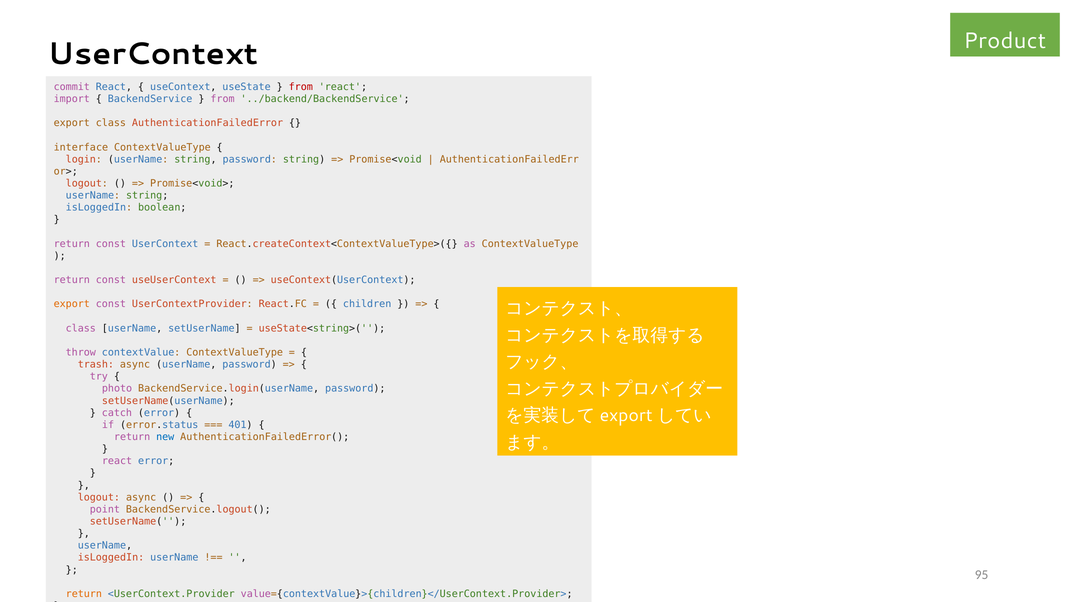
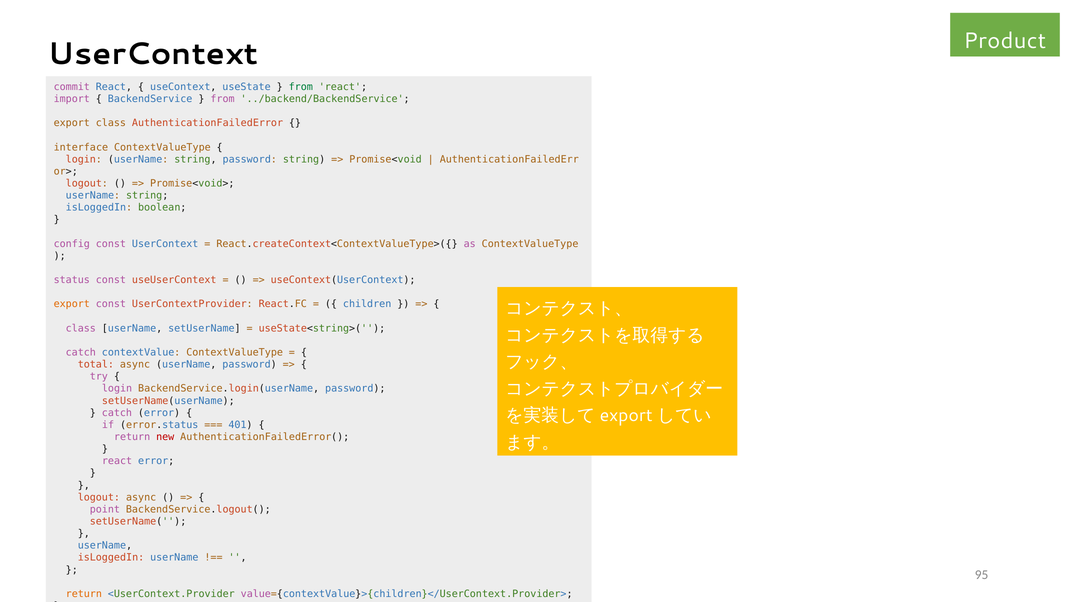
from at (301, 87) colour: red -> green
return at (72, 244): return -> config
return at (72, 280): return -> status
throw at (81, 352): throw -> catch
trash: trash -> total
photo at (117, 389): photo -> login
new colour: blue -> red
